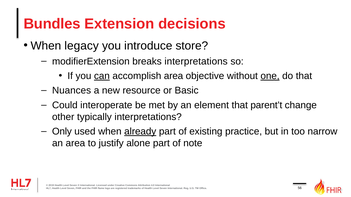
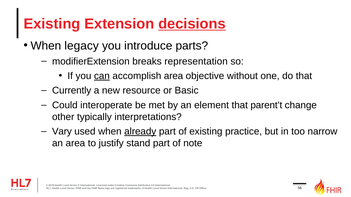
Bundles at (52, 24): Bundles -> Existing
decisions underline: none -> present
store: store -> parts
breaks interpretations: interpretations -> representation
one underline: present -> none
Nuances: Nuances -> Currently
Only: Only -> Vary
alone: alone -> stand
